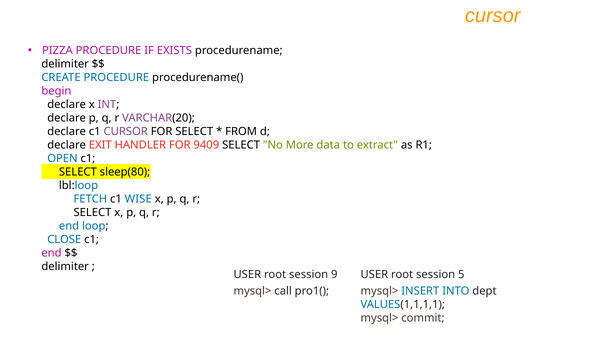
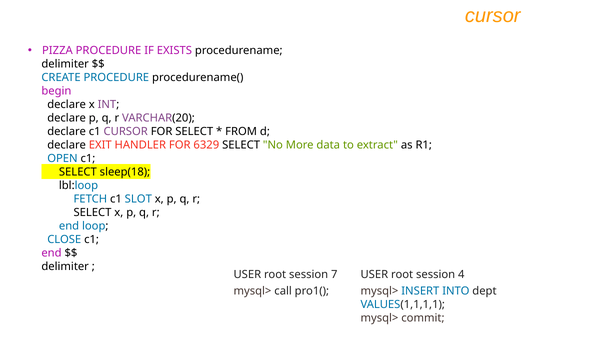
9409: 9409 -> 6329
sleep(80: sleep(80 -> sleep(18
WISE: WISE -> SLOT
9: 9 -> 7
5: 5 -> 4
